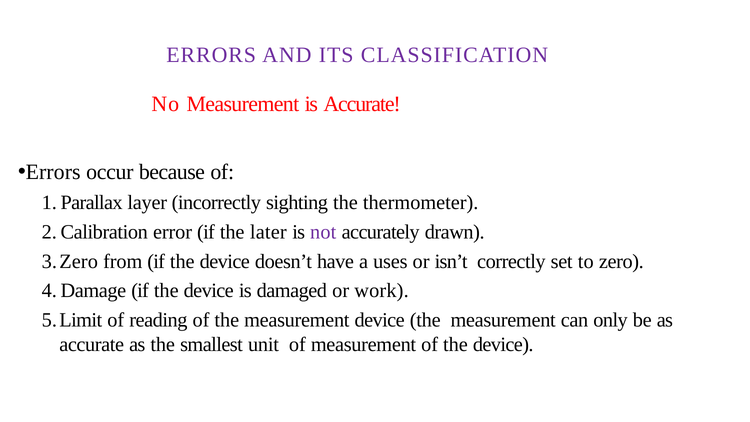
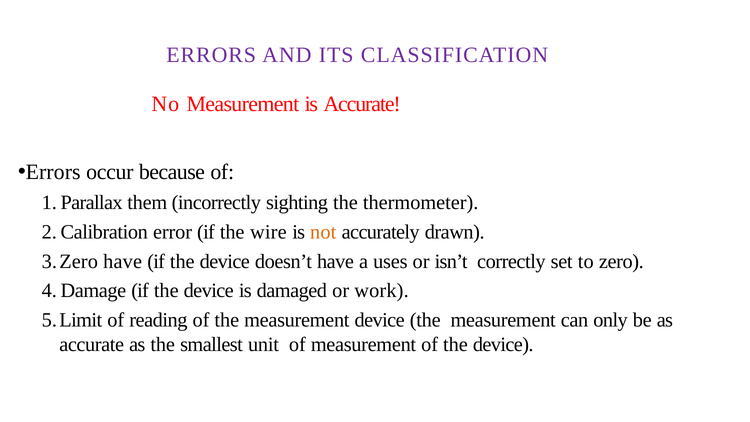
layer: layer -> them
later: later -> wire
not colour: purple -> orange
from at (123, 261): from -> have
